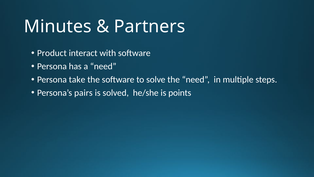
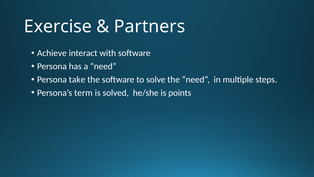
Minutes: Minutes -> Exercise
Product: Product -> Achieve
pairs: pairs -> term
